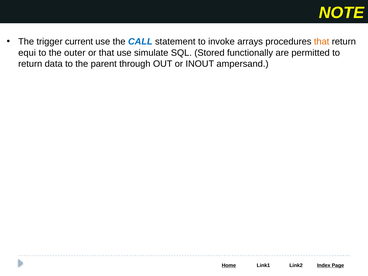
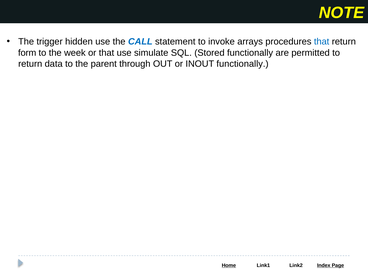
current: current -> hidden
that at (322, 42) colour: orange -> blue
equi: equi -> form
outer: outer -> week
INOUT ampersand: ampersand -> functionally
